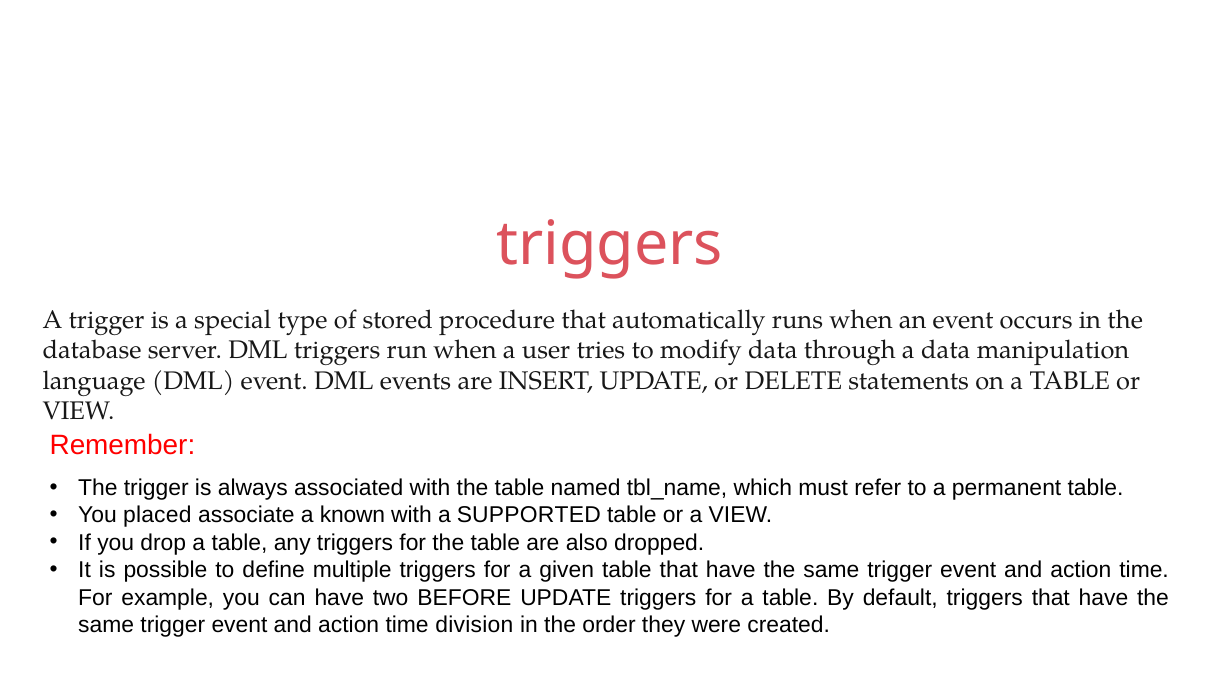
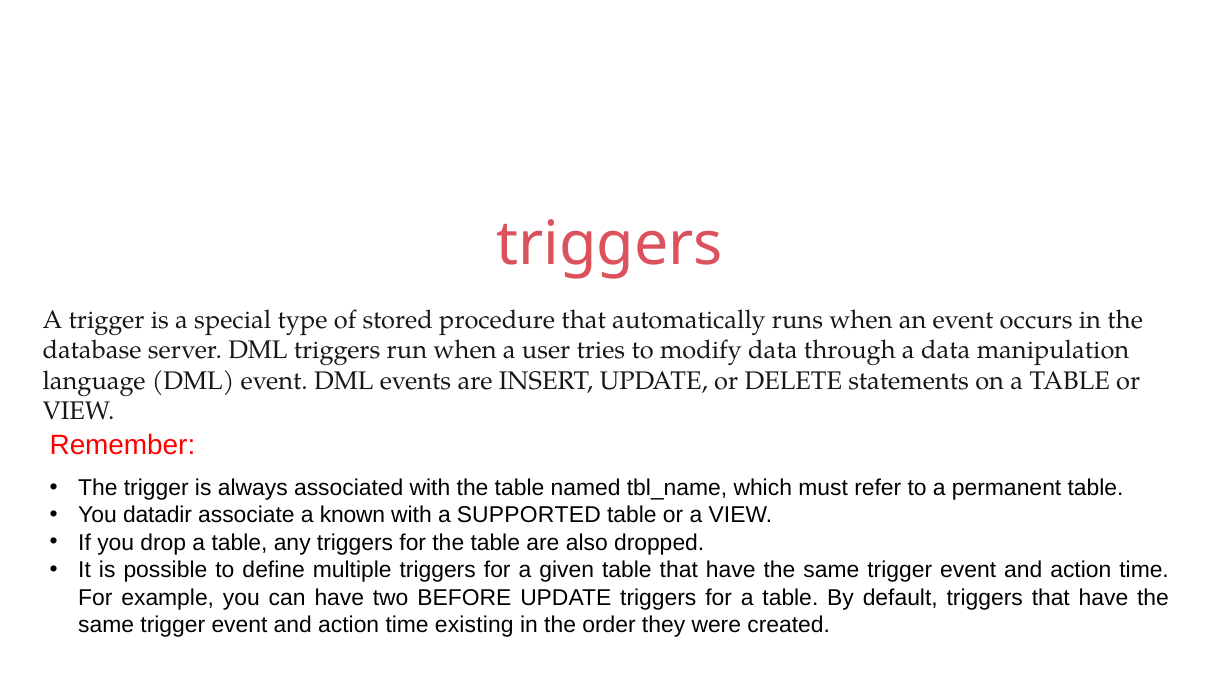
placed: placed -> datadir
division: division -> existing
